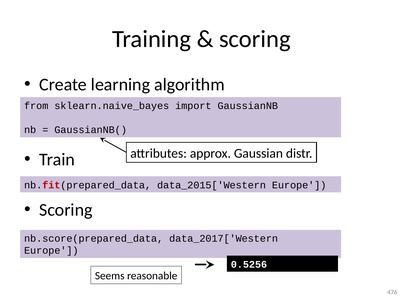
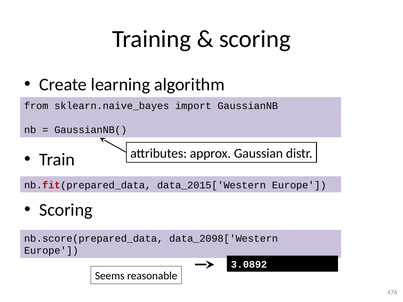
data_2017['Western: data_2017['Western -> data_2098['Western
0.5256: 0.5256 -> 3.0892
